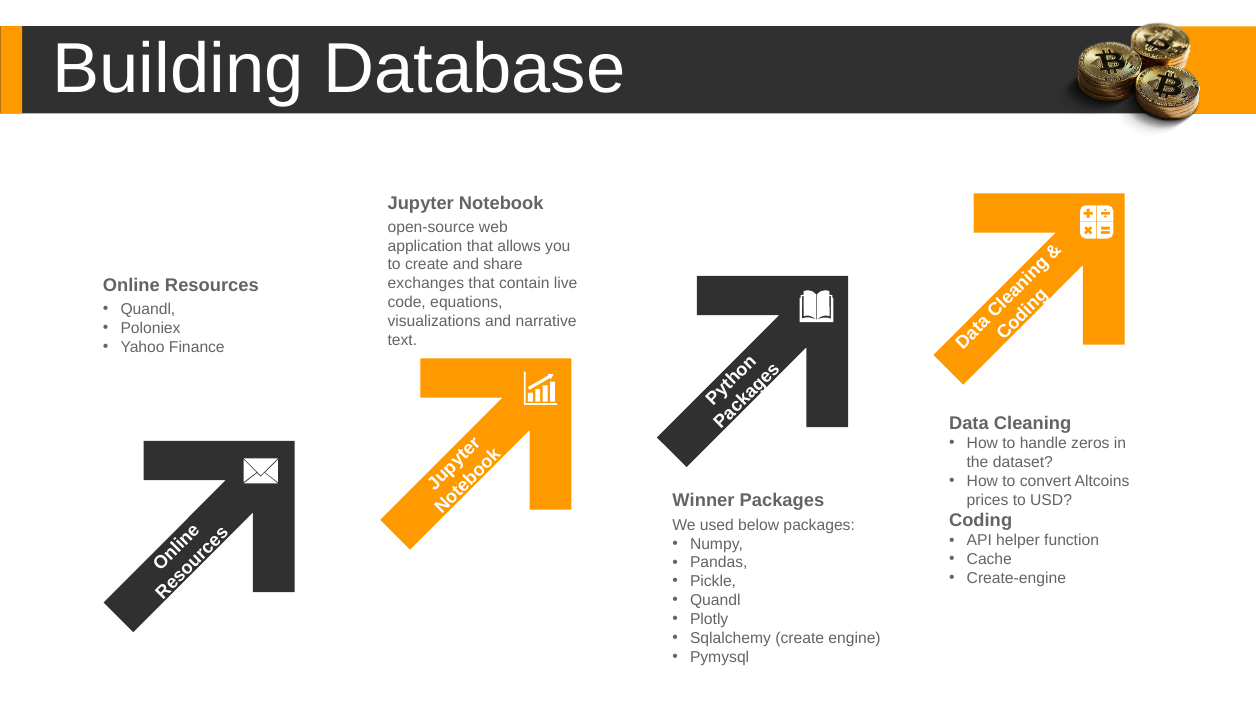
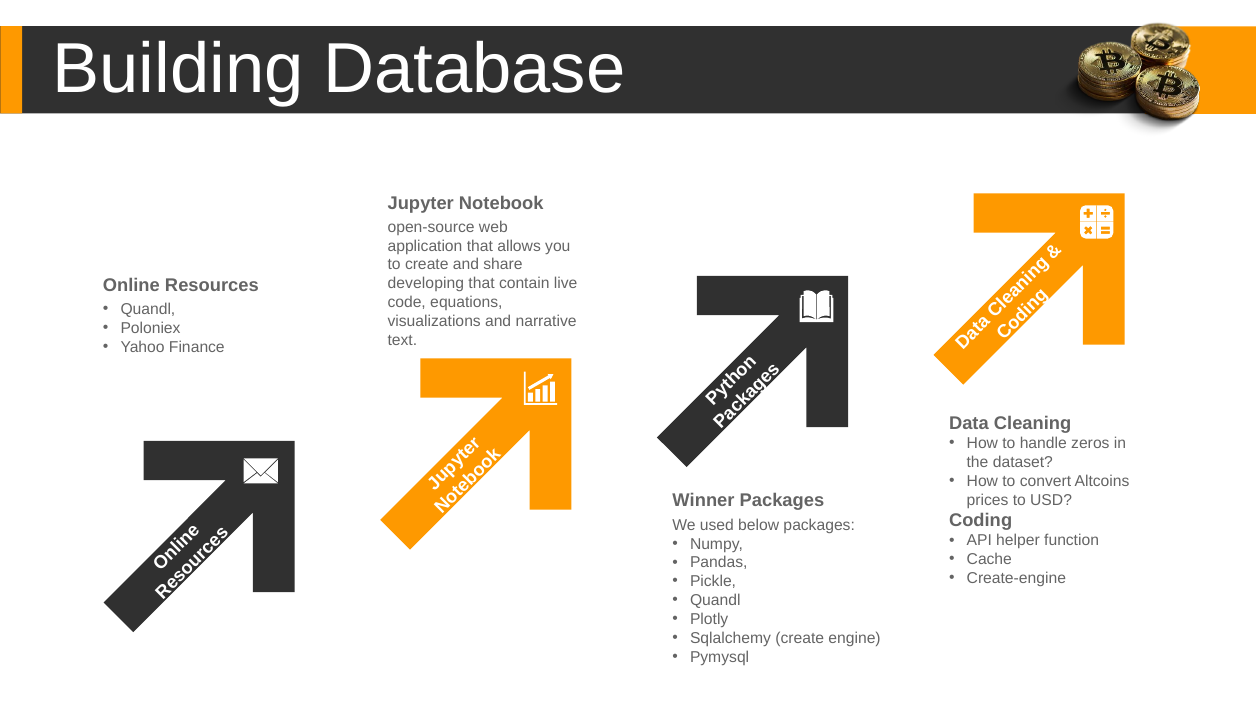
exchanges: exchanges -> developing
